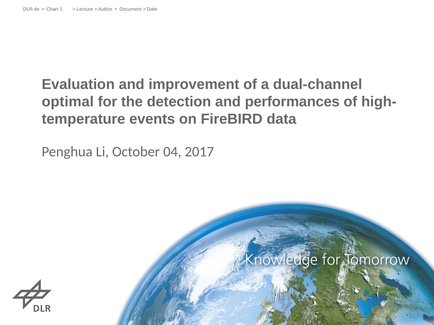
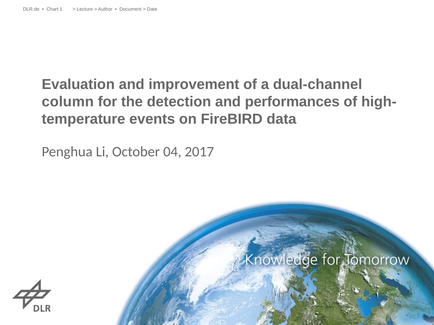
optimal: optimal -> column
